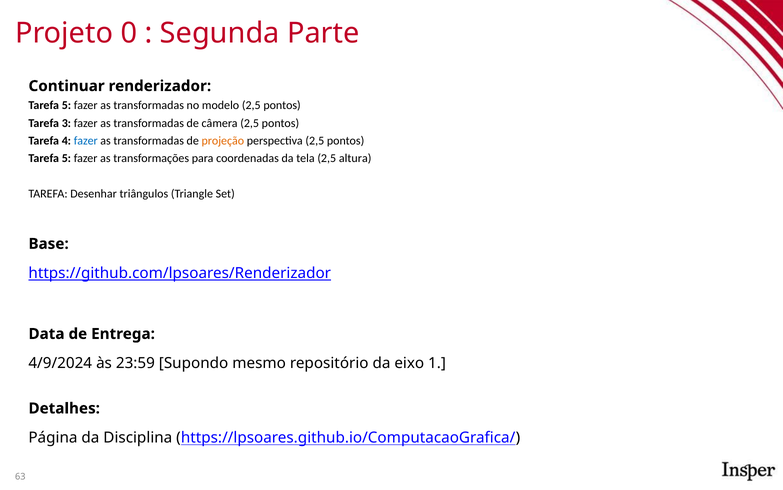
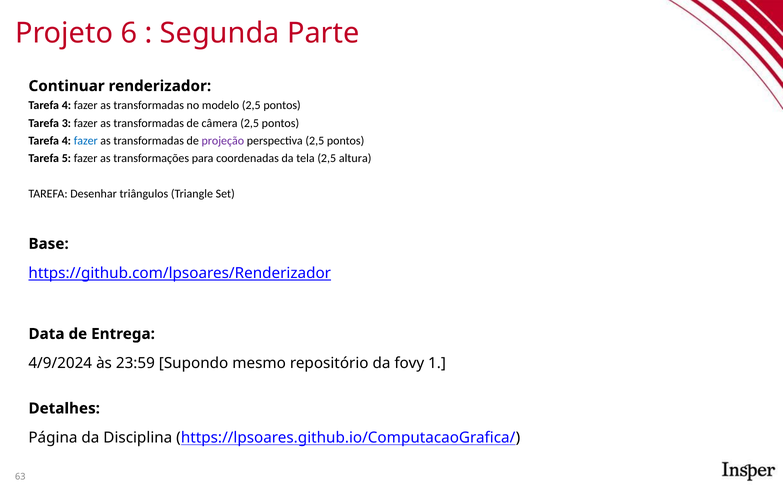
0: 0 -> 6
5 at (66, 105): 5 -> 4
projeção colour: orange -> purple
eixo: eixo -> fovy
